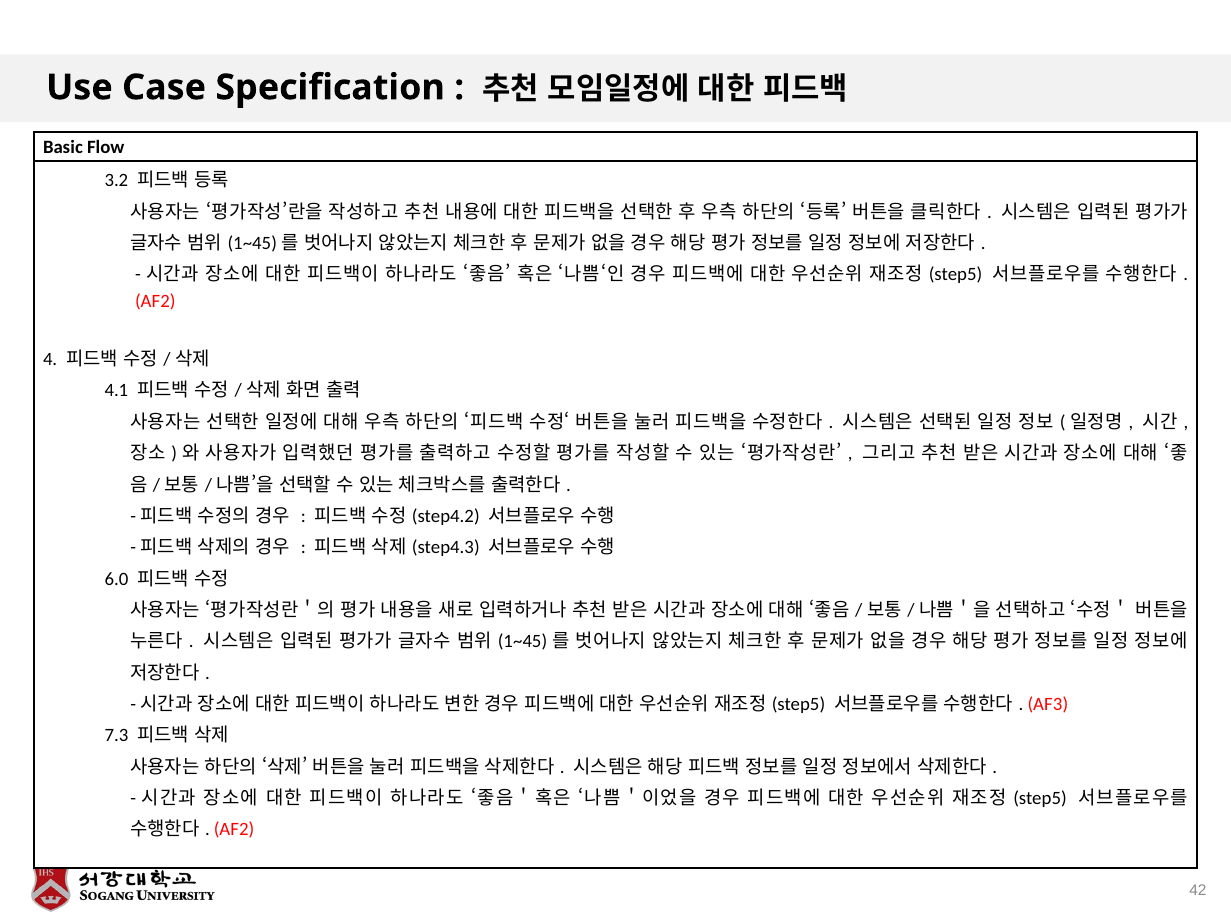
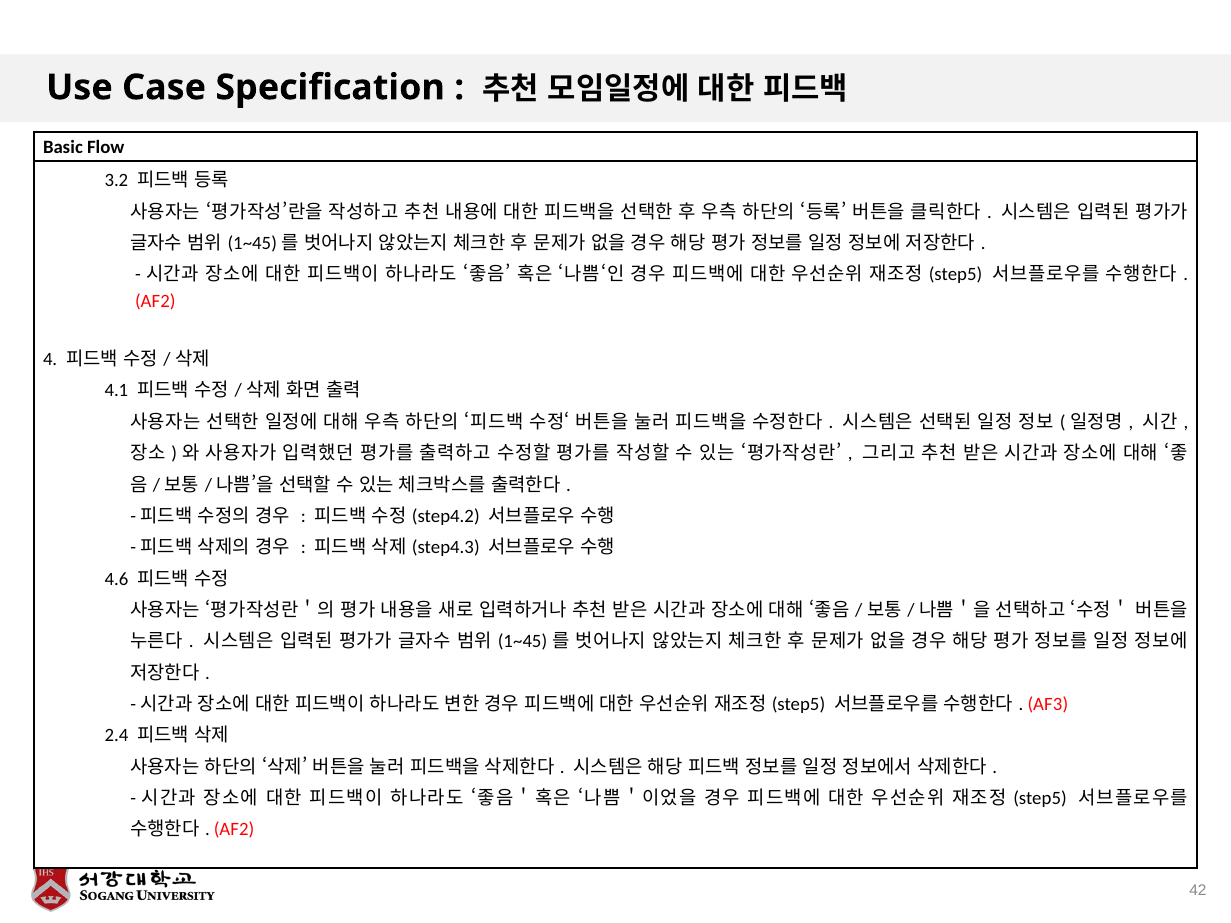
6.0: 6.0 -> 4.6
7.3: 7.3 -> 2.4
